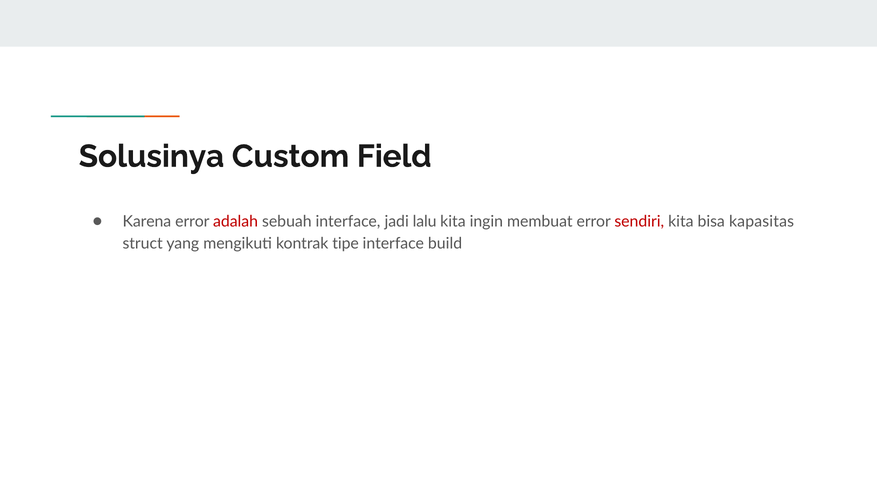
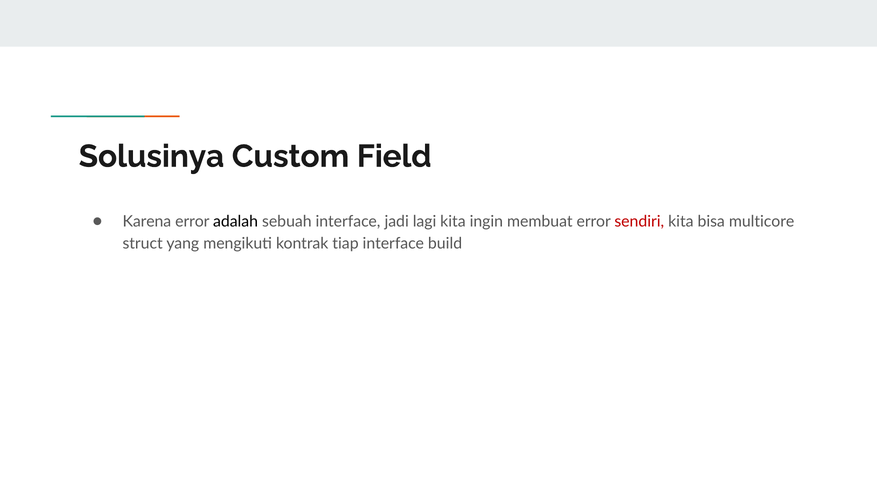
adalah colour: red -> black
lalu: lalu -> lagi
kapasitas: kapasitas -> multicore
tipe: tipe -> tiap
